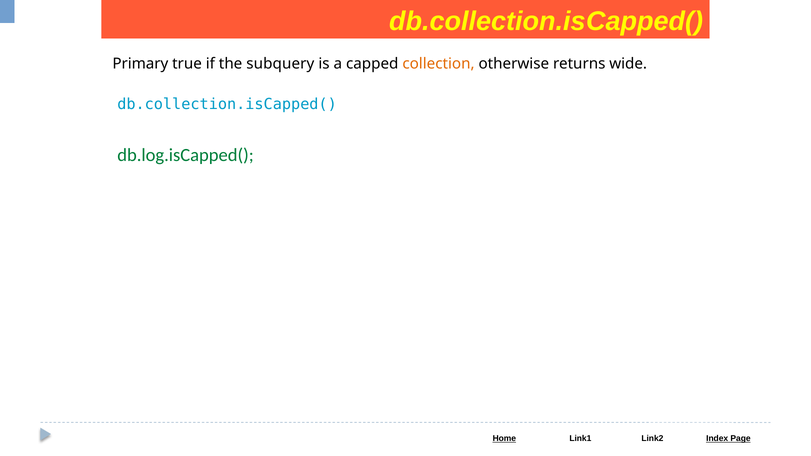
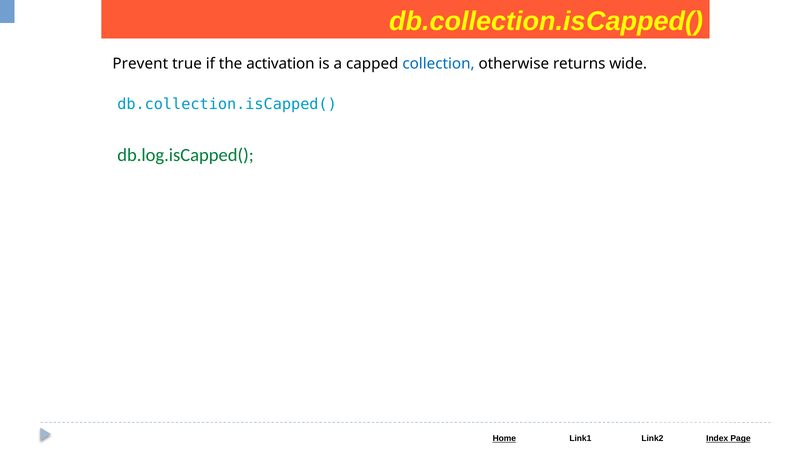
Primary: Primary -> Prevent
subquery: subquery -> activation
collection colour: orange -> blue
